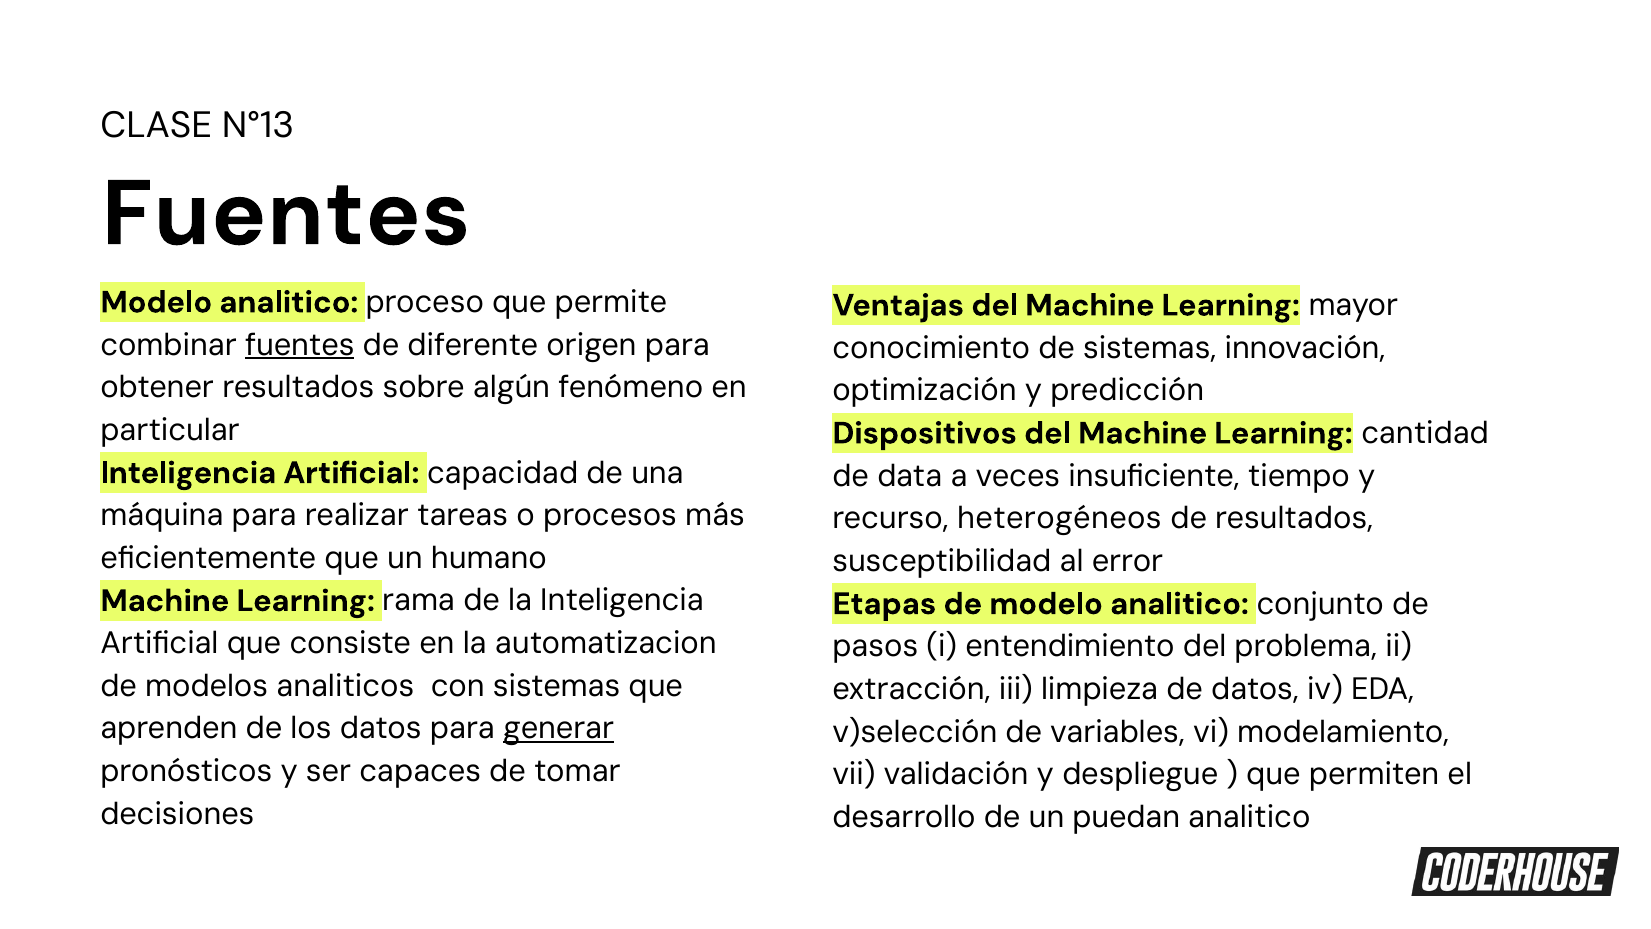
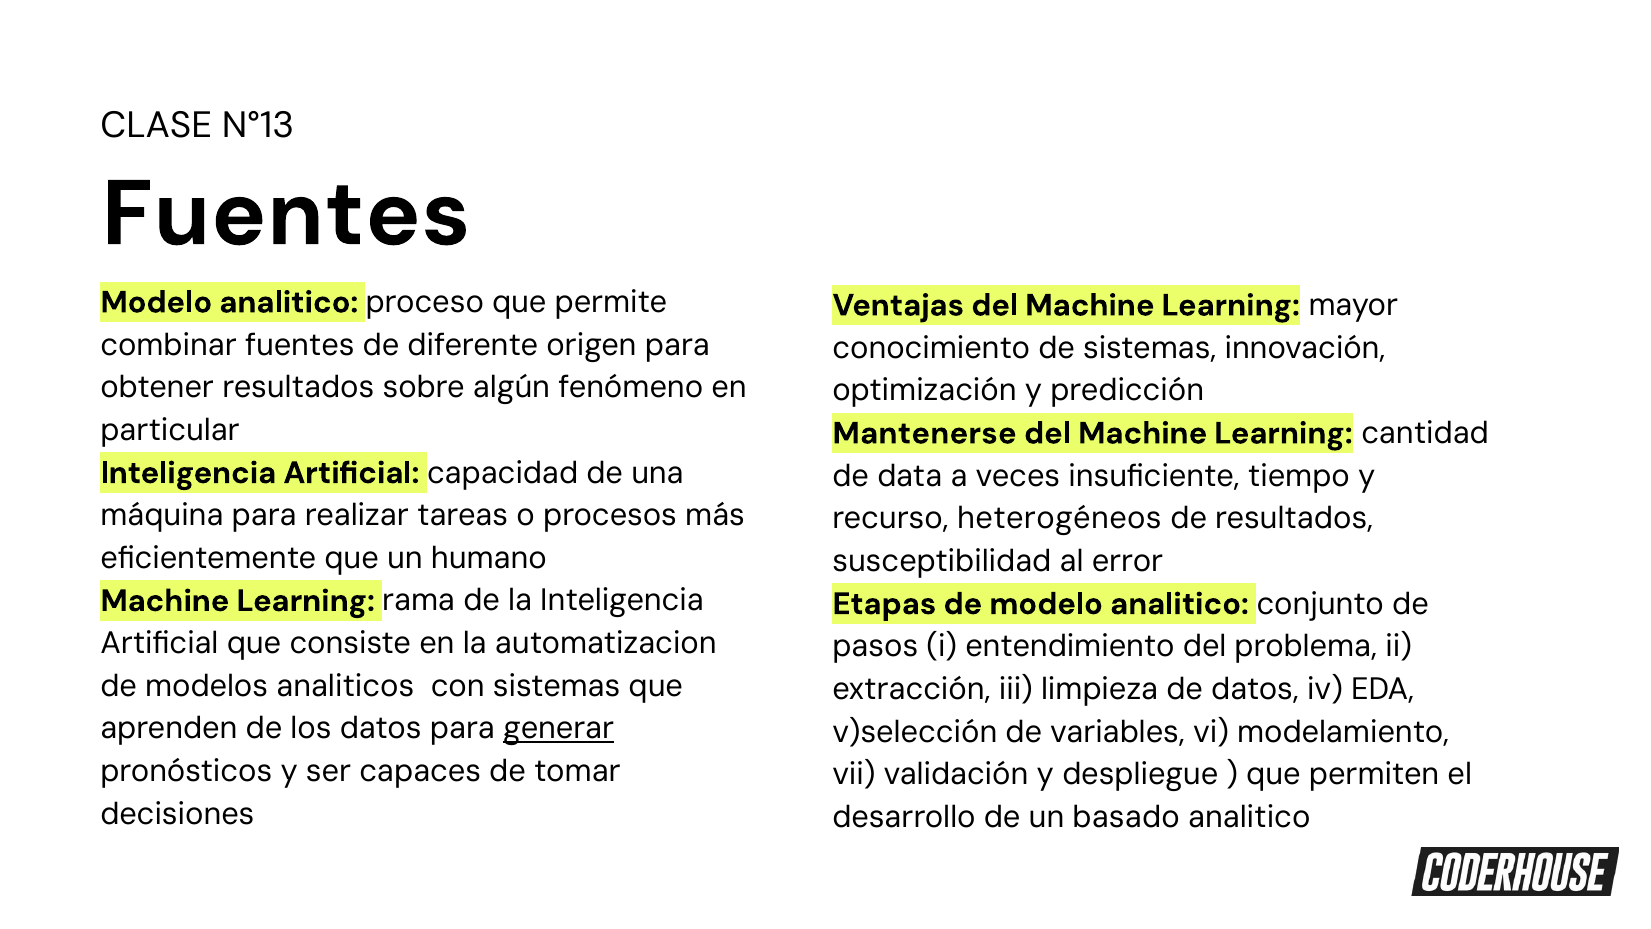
fuentes at (300, 345) underline: present -> none
Dispositivos: Dispositivos -> Mantenerse
puedan: puedan -> basado
